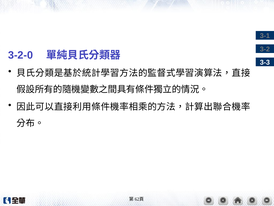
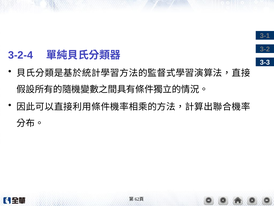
3-2-0: 3-2-0 -> 3-2-4
